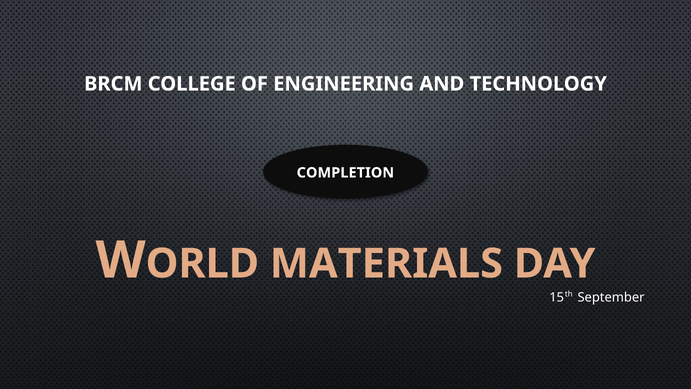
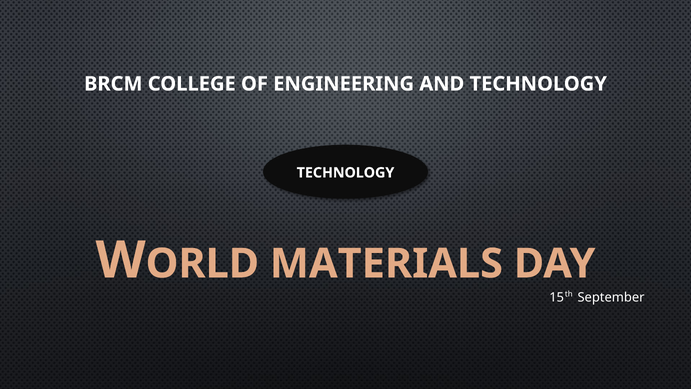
COMPLETION at (345, 173): COMPLETION -> TECHNOLOGY
